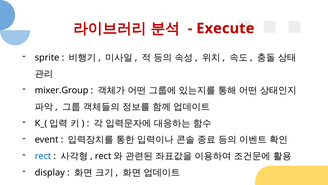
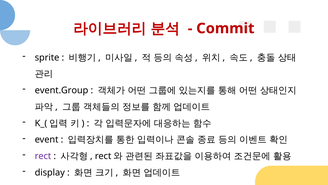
Execute: Execute -> Commit
mixer.Group: mixer.Group -> event.Group
rect colour: blue -> purple
